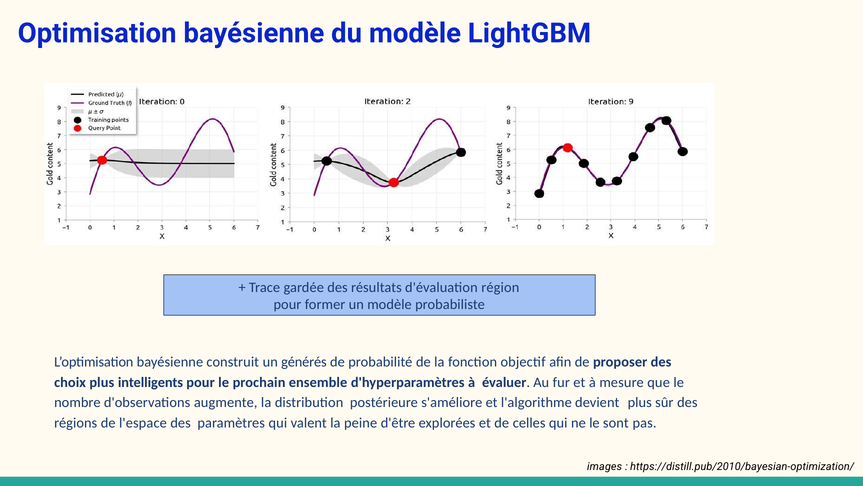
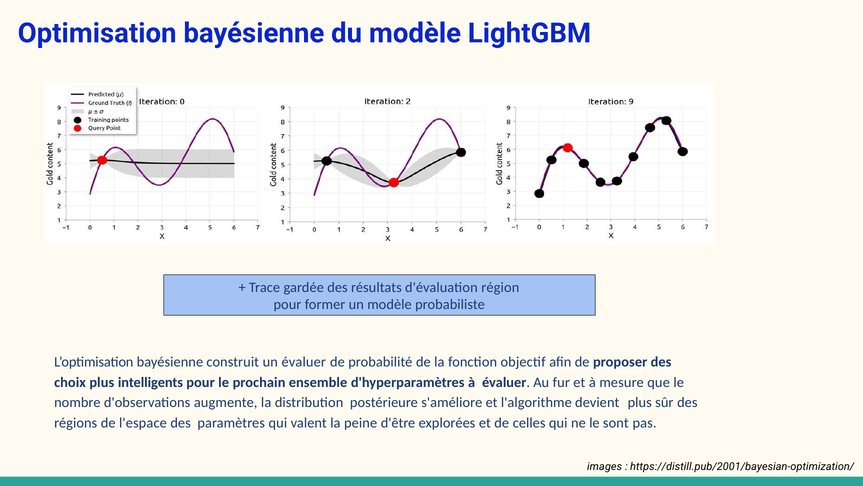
un générés: générés -> évaluer
https://distill.pub/2010/bayesian-optimization/: https://distill.pub/2010/bayesian-optimization/ -> https://distill.pub/2001/bayesian-optimization/
